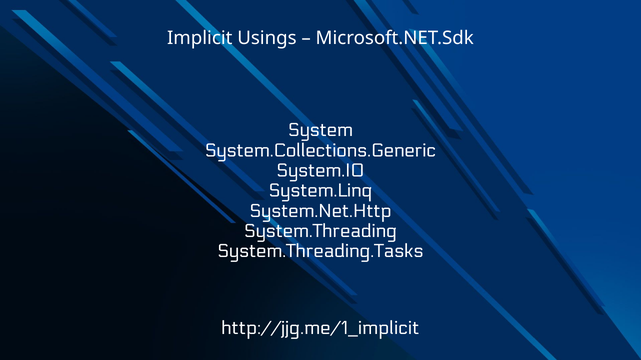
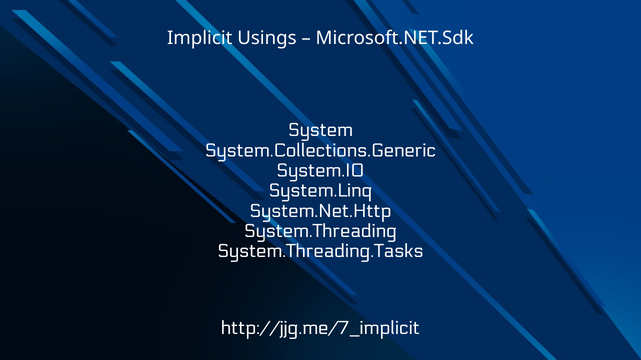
http://jjg.me/1_implicit: http://jjg.me/1_implicit -> http://jjg.me/7_implicit
